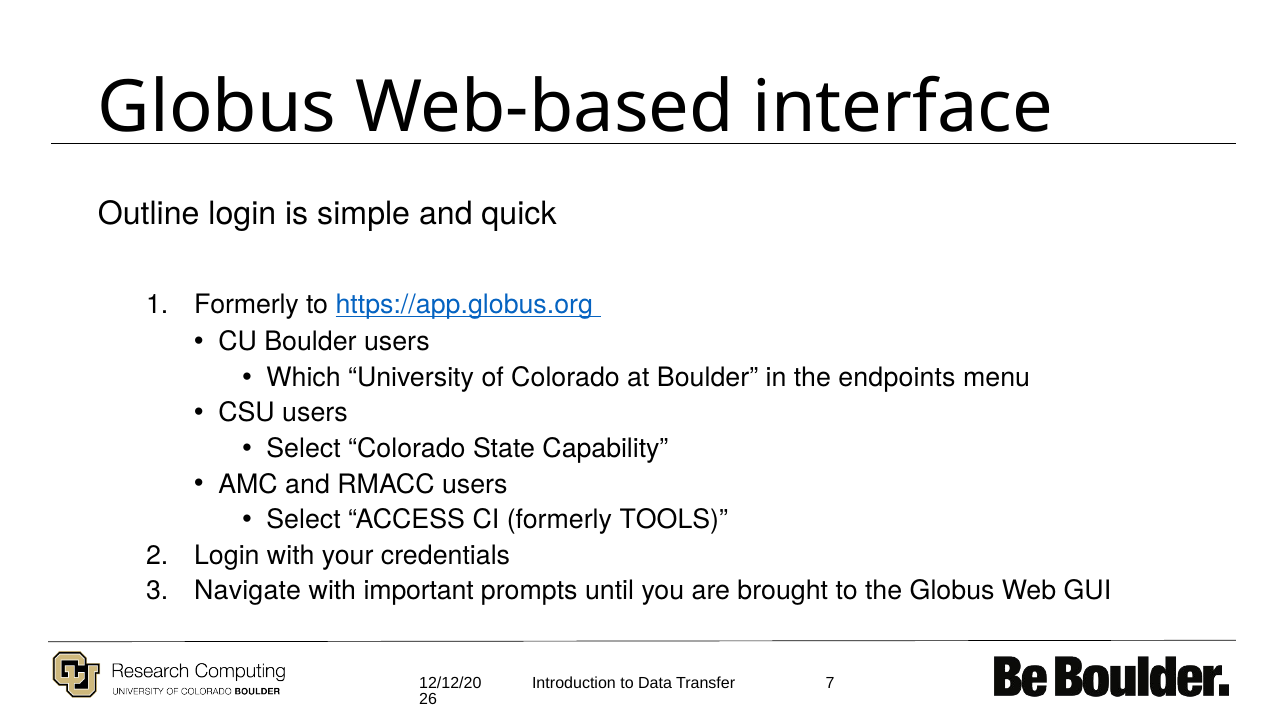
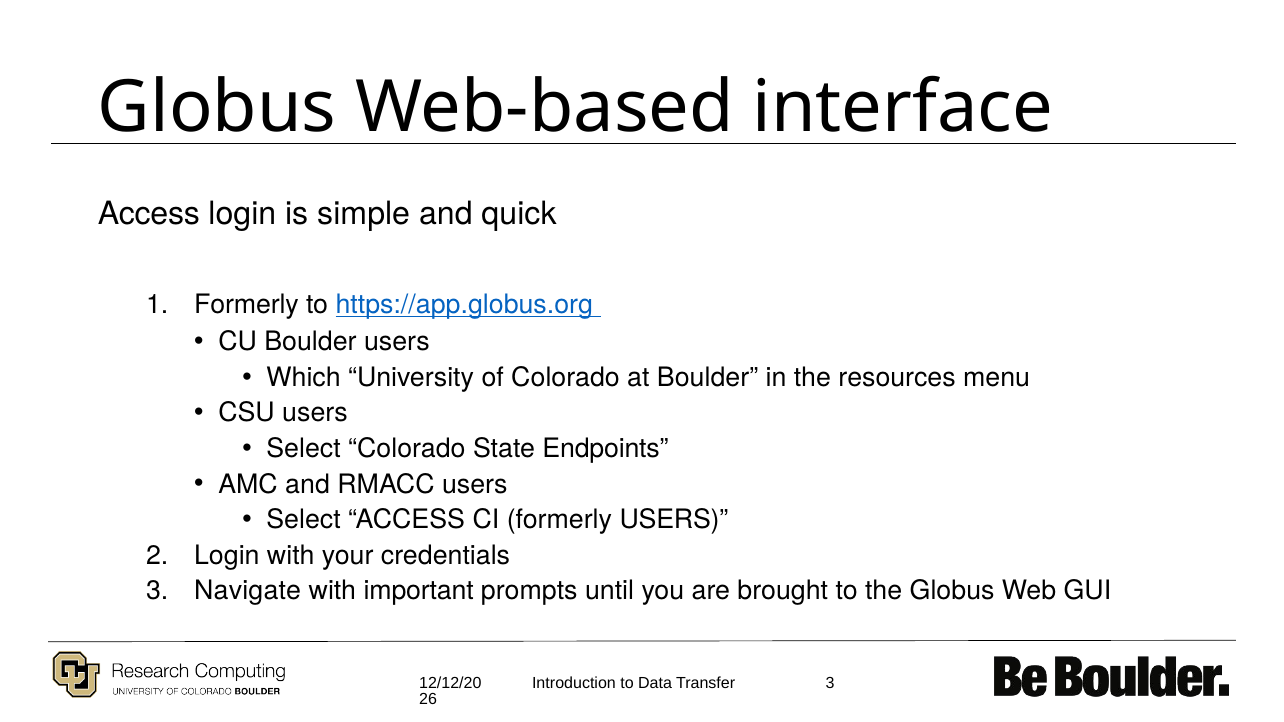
Outline at (149, 214): Outline -> Access
endpoints: endpoints -> resources
Capability: Capability -> Endpoints
formerly TOOLS: TOOLS -> USERS
Transfer 7: 7 -> 3
